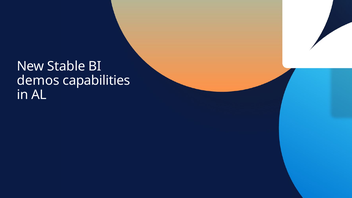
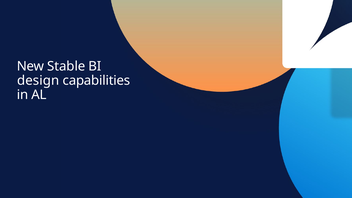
demos: demos -> design
